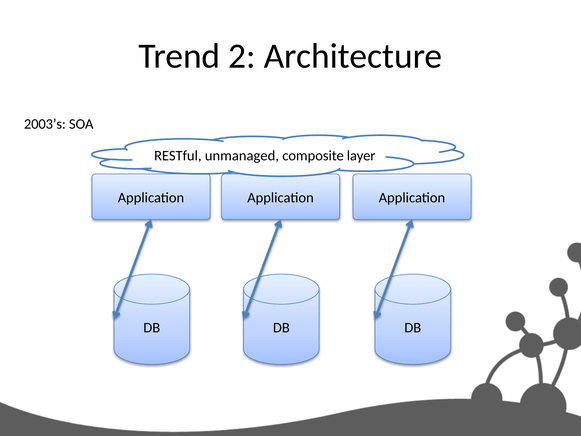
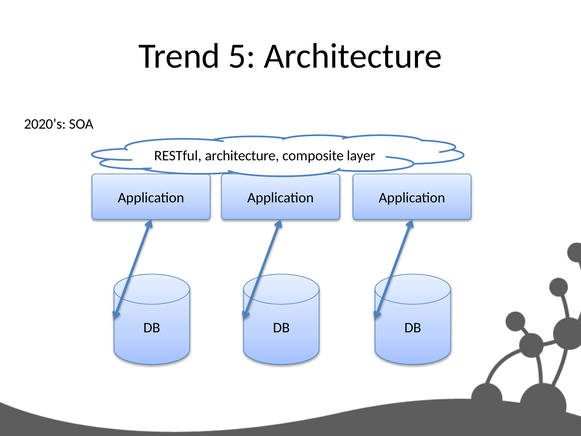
2: 2 -> 5
2003’s: 2003’s -> 2020’s
RESTful unmanaged: unmanaged -> architecture
